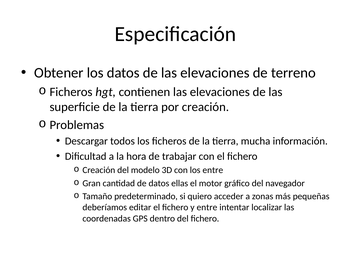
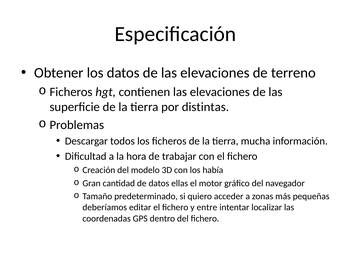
por creación: creación -> distintas
los entre: entre -> había
